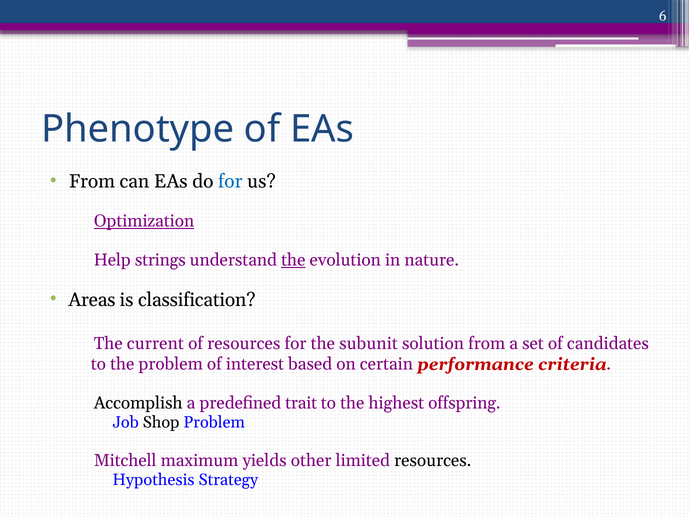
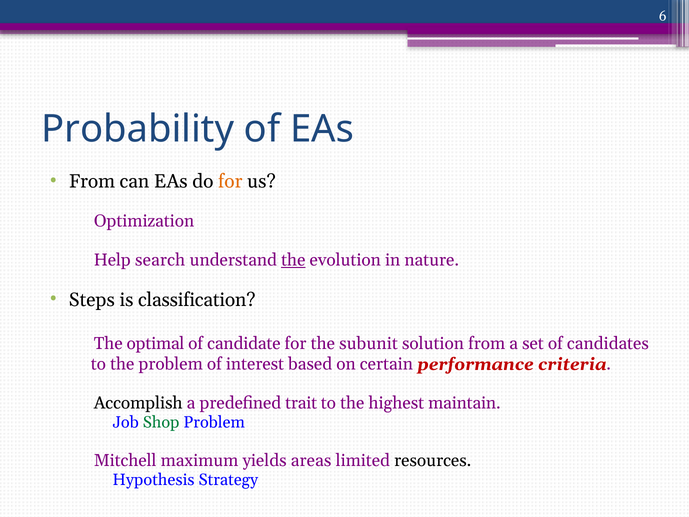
Phenotype: Phenotype -> Probability
for at (230, 181) colour: blue -> orange
Optimization underline: present -> none
strings: strings -> search
Areas: Areas -> Steps
current: current -> optimal
of resources: resources -> candidate
offspring: offspring -> maintain
Shop colour: black -> green
other: other -> areas
